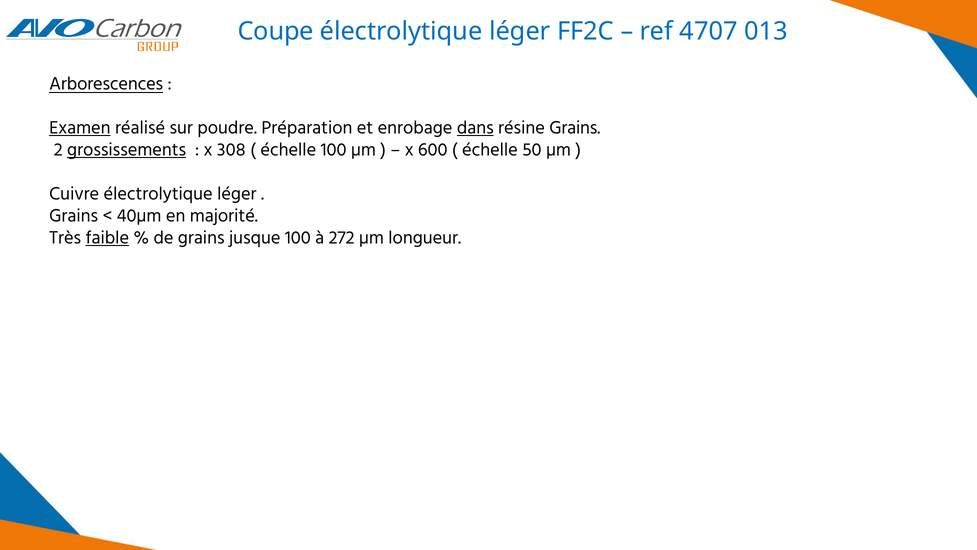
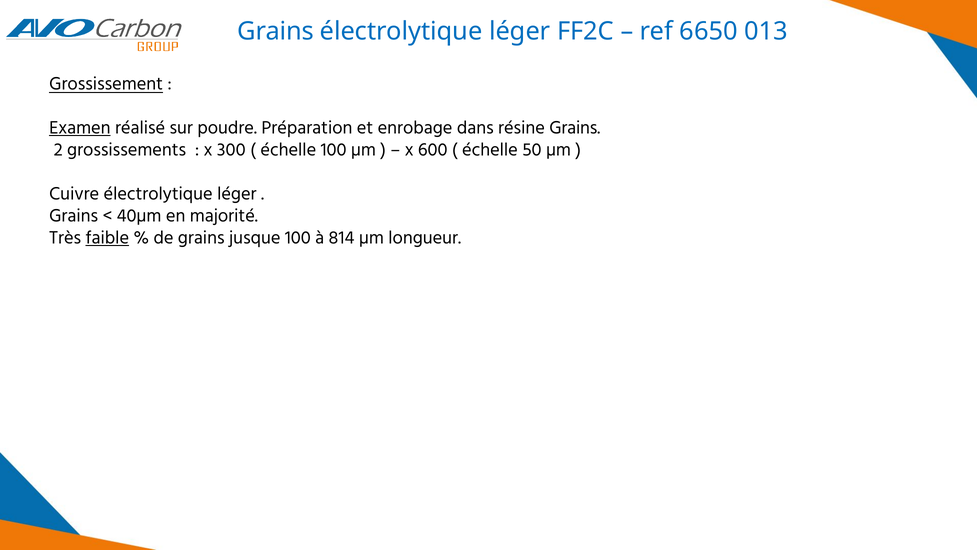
Coupe at (276, 32): Coupe -> Grains
4707: 4707 -> 6650
Arborescences: Arborescences -> Grossissement
dans underline: present -> none
grossissements underline: present -> none
308: 308 -> 300
272: 272 -> 814
